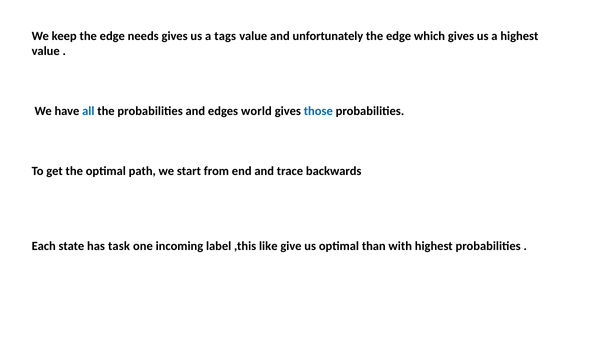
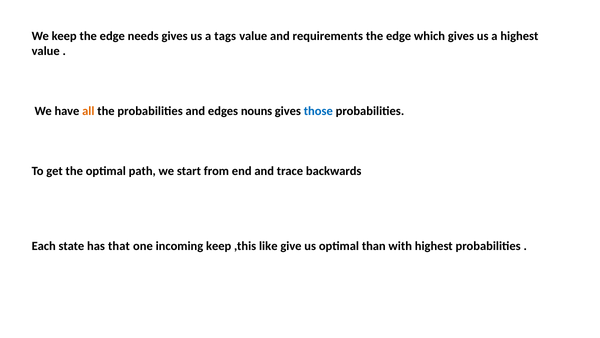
unfortunately: unfortunately -> requirements
all colour: blue -> orange
world: world -> nouns
task: task -> that
incoming label: label -> keep
